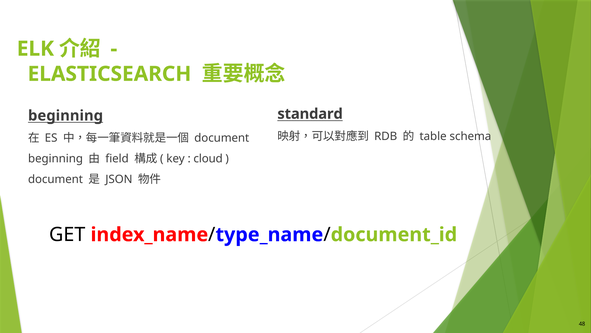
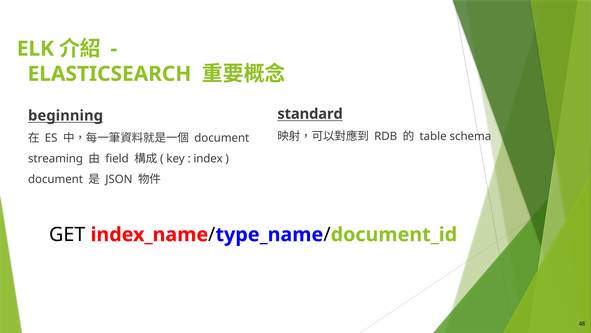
beginning at (55, 159): beginning -> streaming
cloud: cloud -> index
